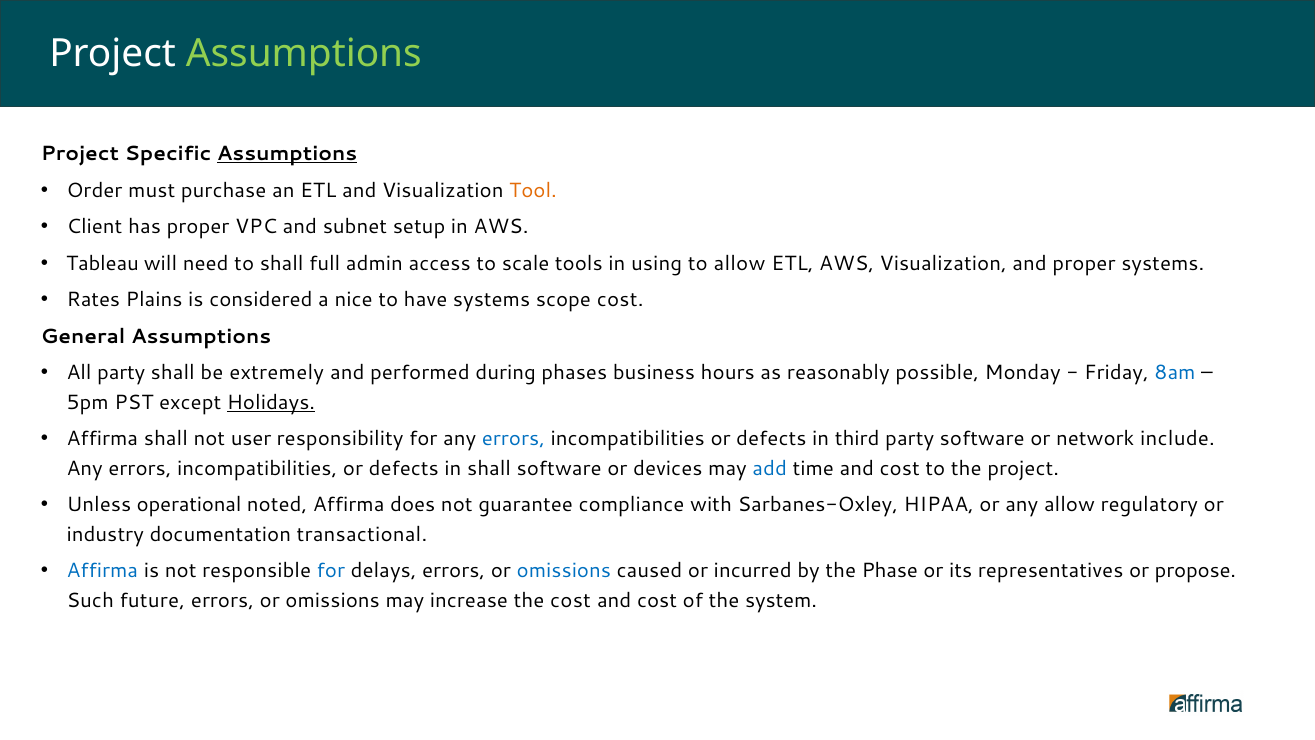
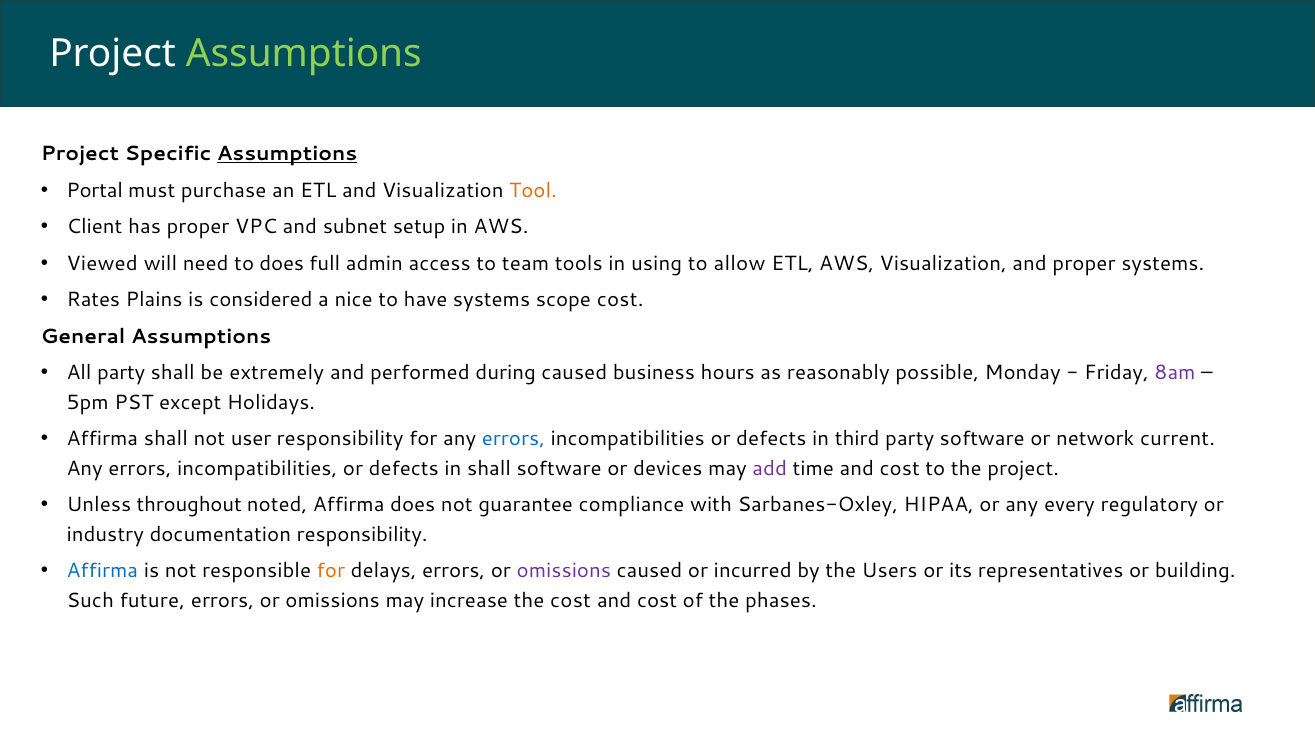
Order: Order -> Portal
Tableau: Tableau -> Viewed
to shall: shall -> does
scale: scale -> team
during phases: phases -> caused
8am colour: blue -> purple
Holidays underline: present -> none
include: include -> current
add colour: blue -> purple
operational: operational -> throughout
any allow: allow -> every
documentation transactional: transactional -> responsibility
for at (331, 571) colour: blue -> orange
omissions at (564, 571) colour: blue -> purple
Phase: Phase -> Users
propose: propose -> building
system: system -> phases
